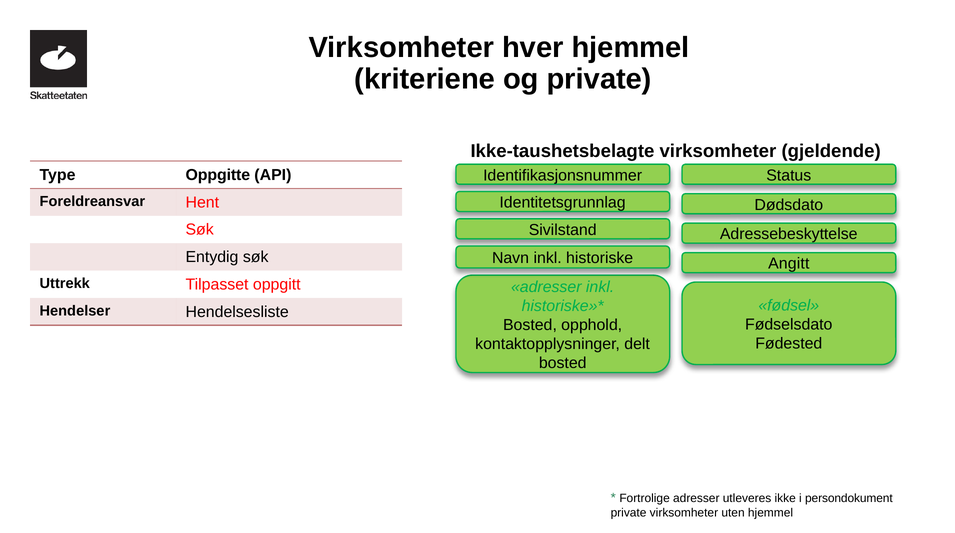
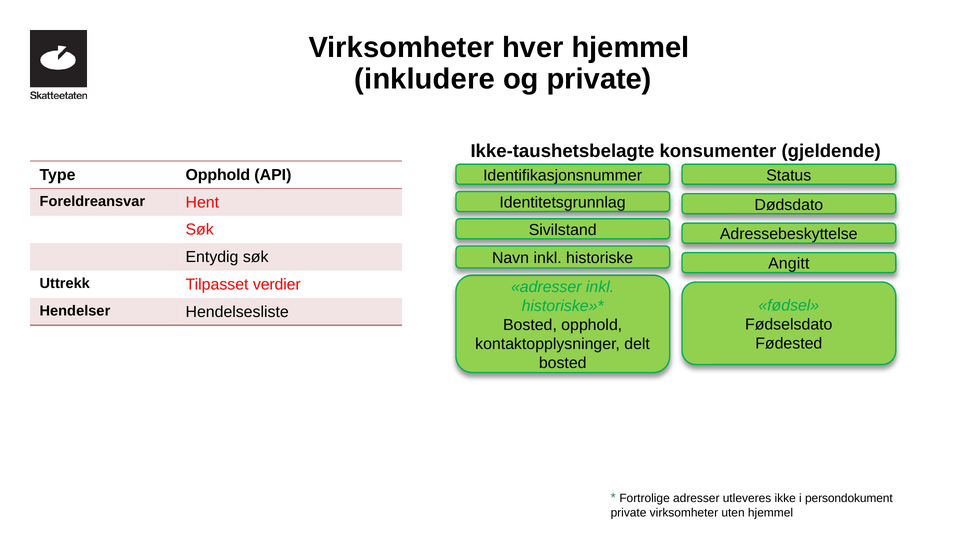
kriteriene: kriteriene -> inkludere
Ikke-taushetsbelagte virksomheter: virksomheter -> konsumenter
Type Oppgitte: Oppgitte -> Opphold
oppgitt: oppgitt -> verdier
